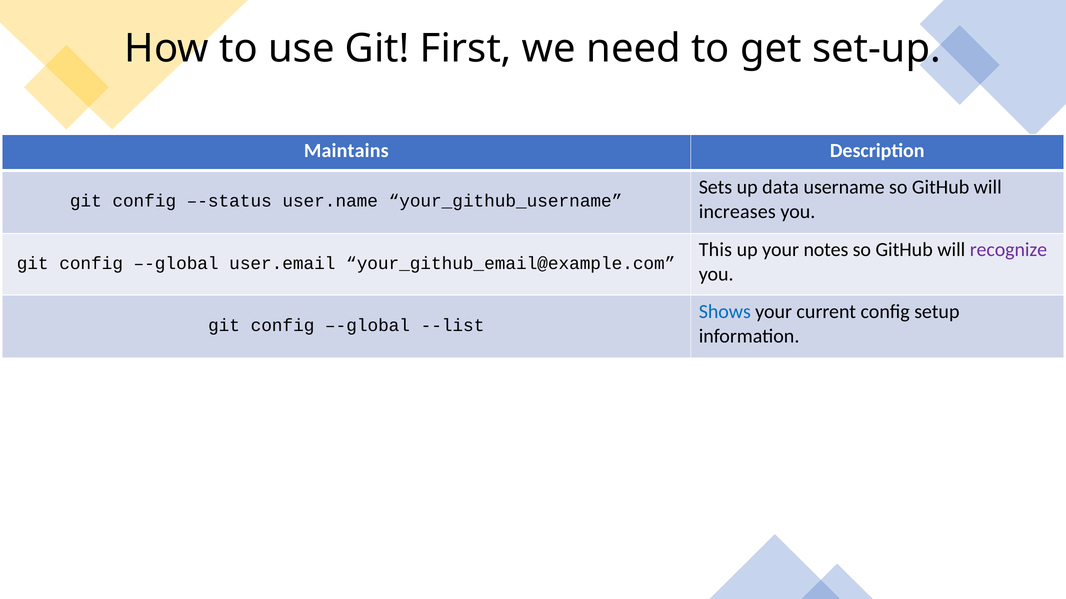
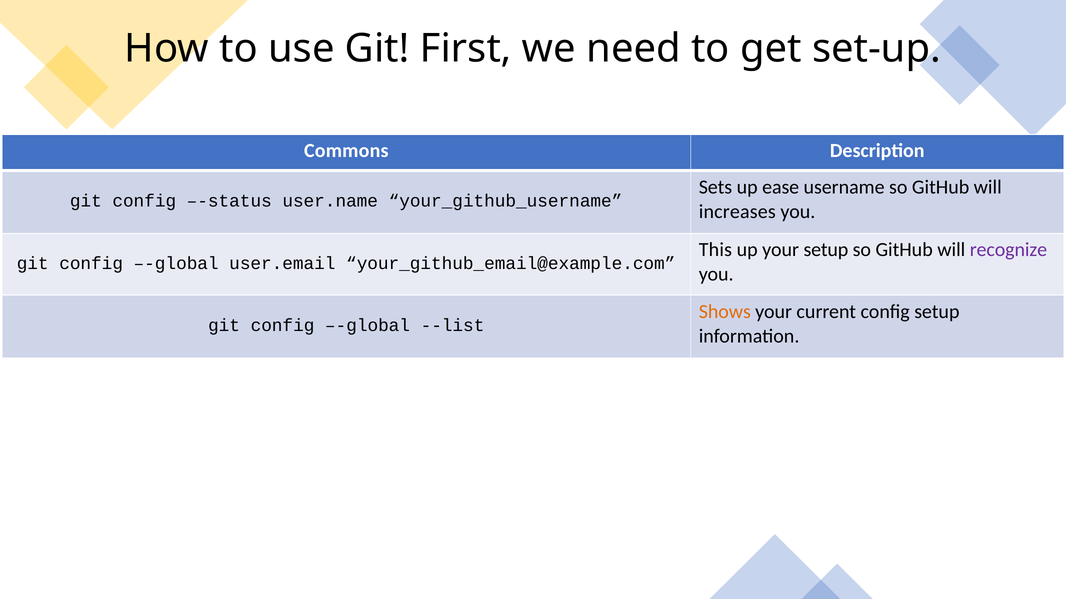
Maintains: Maintains -> Commons
data: data -> ease
your notes: notes -> setup
Shows colour: blue -> orange
